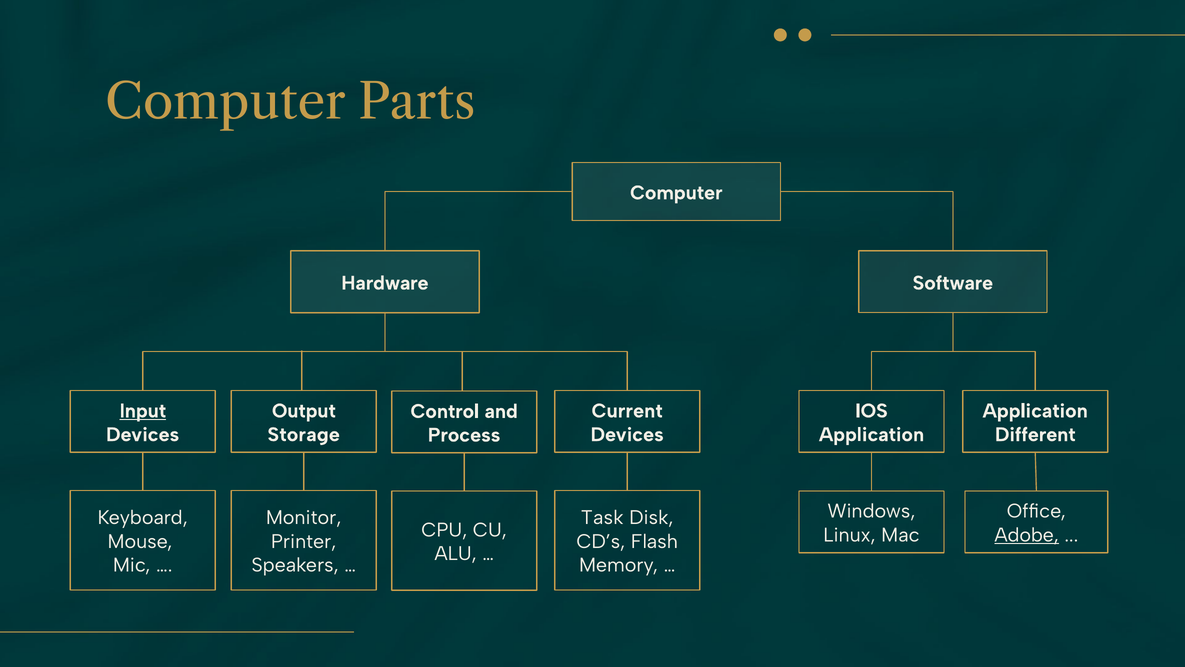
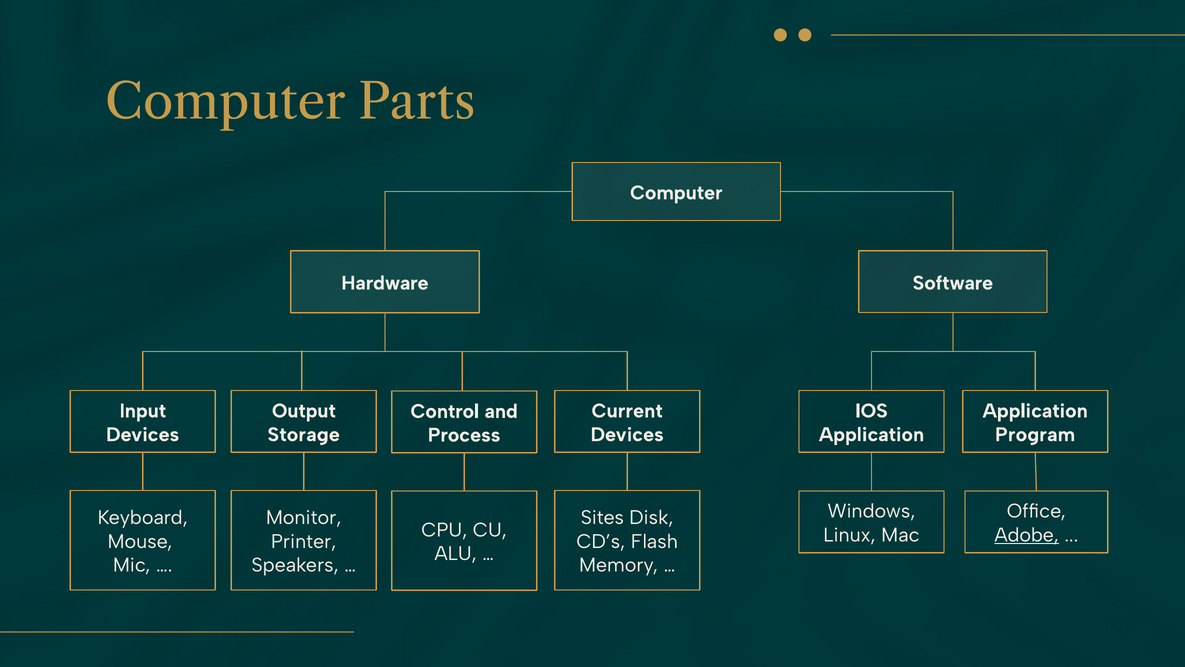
Input underline: present -> none
Different: Different -> Program
Task: Task -> Sites
